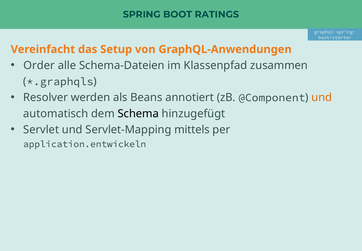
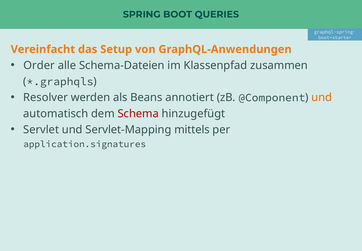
RATINGS: RATINGS -> QUERIES
Schema colour: black -> red
application.entwickeln: application.entwickeln -> application.signatures
